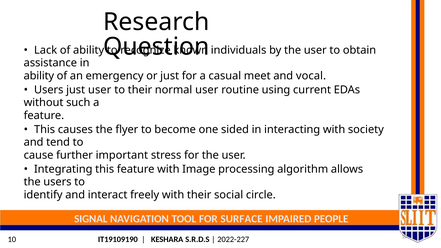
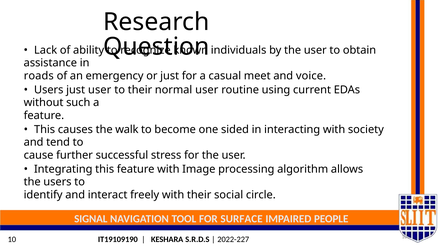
ability at (39, 76): ability -> roads
vocal: vocal -> voice
flyer: flyer -> walk
important: important -> successful
